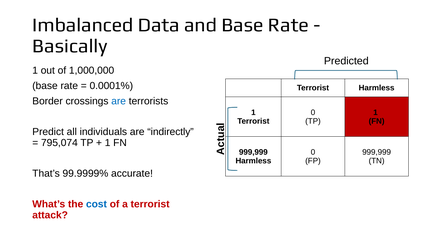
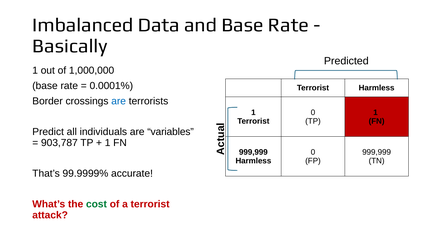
indirectly: indirectly -> variables
795,074: 795,074 -> 903,787
cost colour: blue -> green
